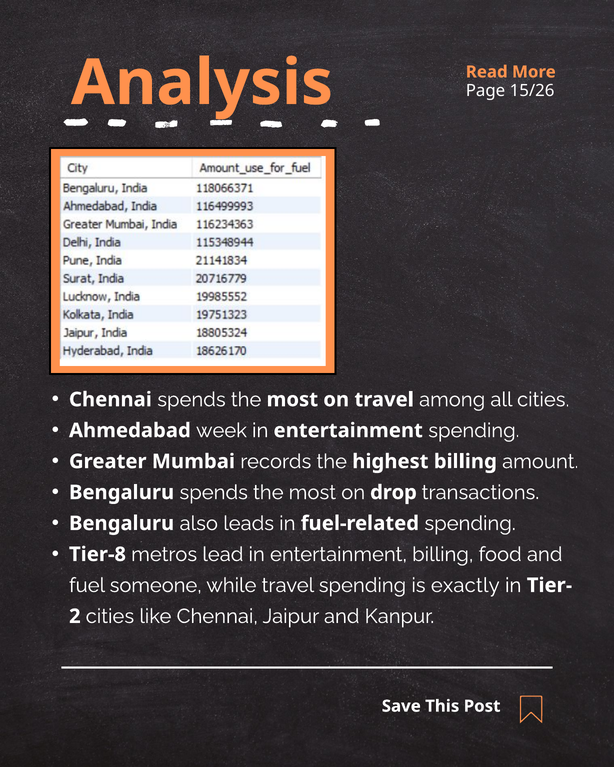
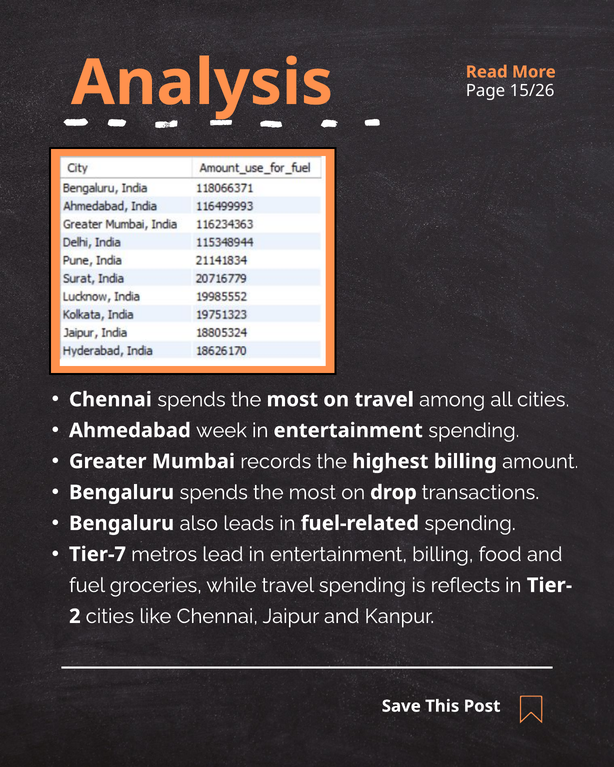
Tier-8: Tier-8 -> Tier-7
someone: someone -> groceries
exactly: exactly -> reflects
